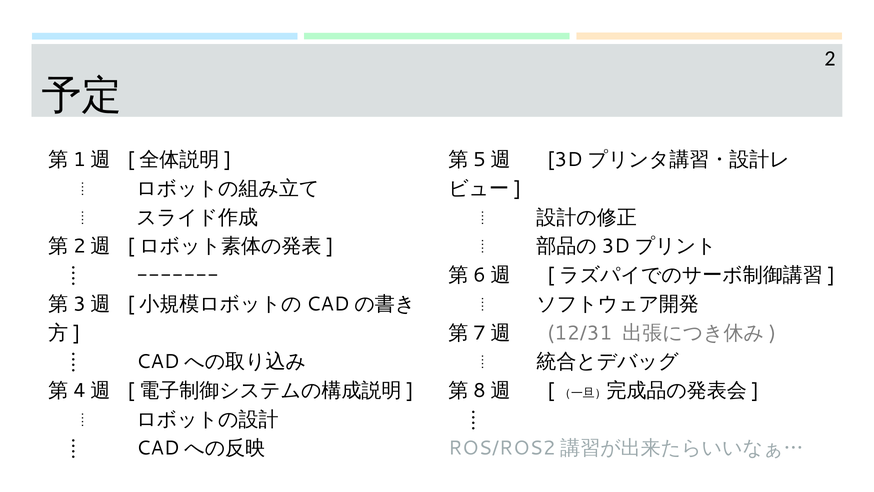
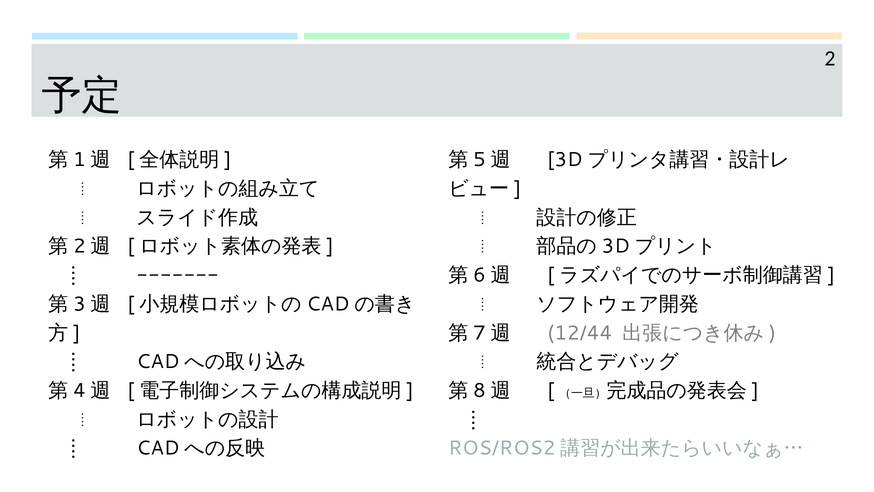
12/31: 12/31 -> 12/44
